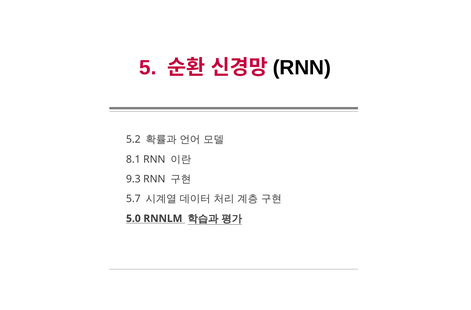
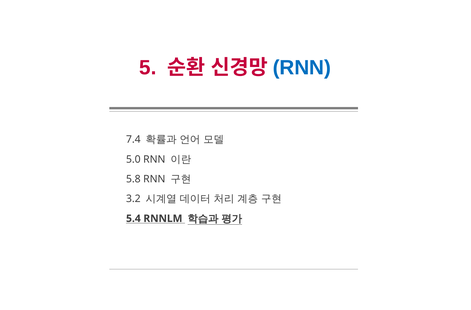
RNN at (302, 68) colour: black -> blue
5.2: 5.2 -> 7.4
8.1: 8.1 -> 5.0
9.3: 9.3 -> 5.8
5.7: 5.7 -> 3.2
5.0: 5.0 -> 5.4
